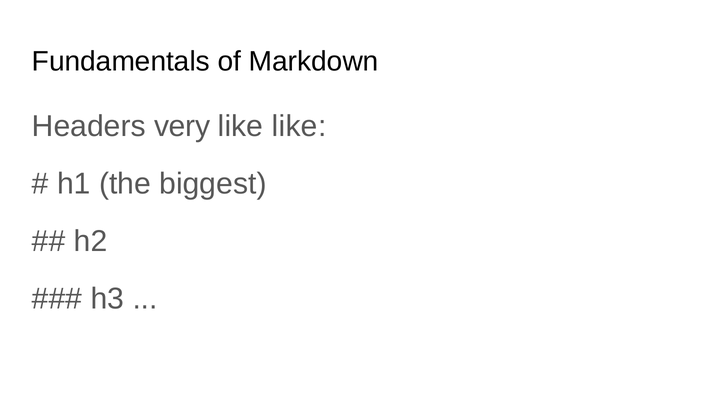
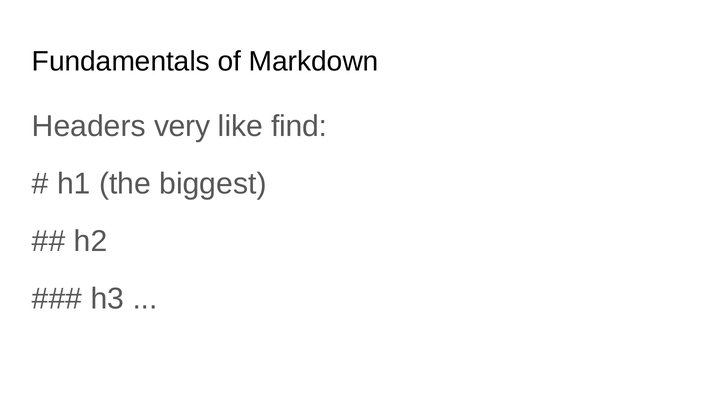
like like: like -> find
